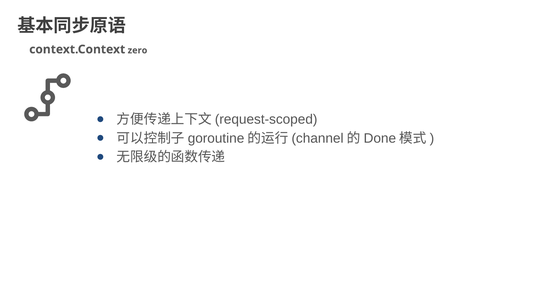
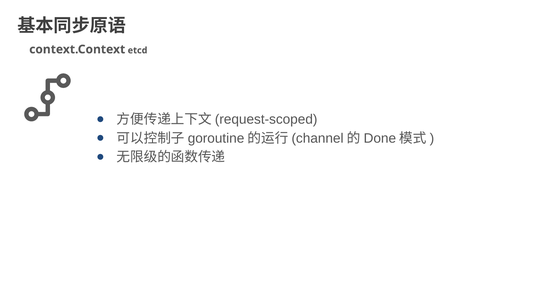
zero: zero -> etcd
